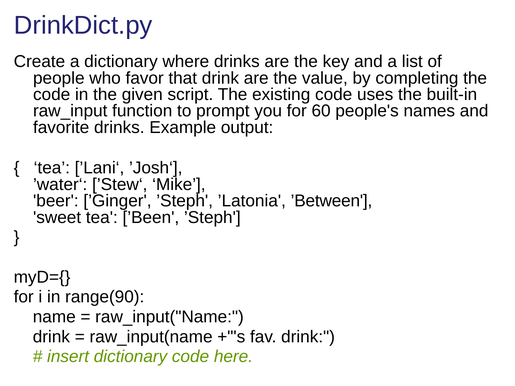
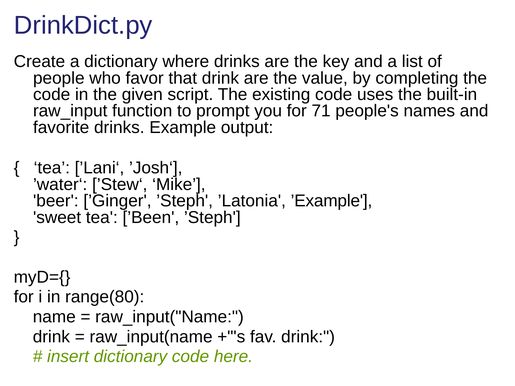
60: 60 -> 71
’Between: ’Between -> ’Example
range(90: range(90 -> range(80
